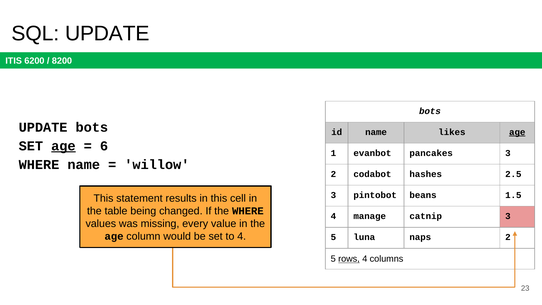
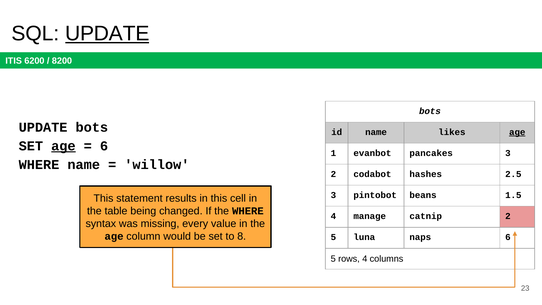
UPDATE at (107, 34) underline: none -> present
catnip 3: 3 -> 2
values: values -> syntax
to 4: 4 -> 8
naps 2: 2 -> 6
rows underline: present -> none
